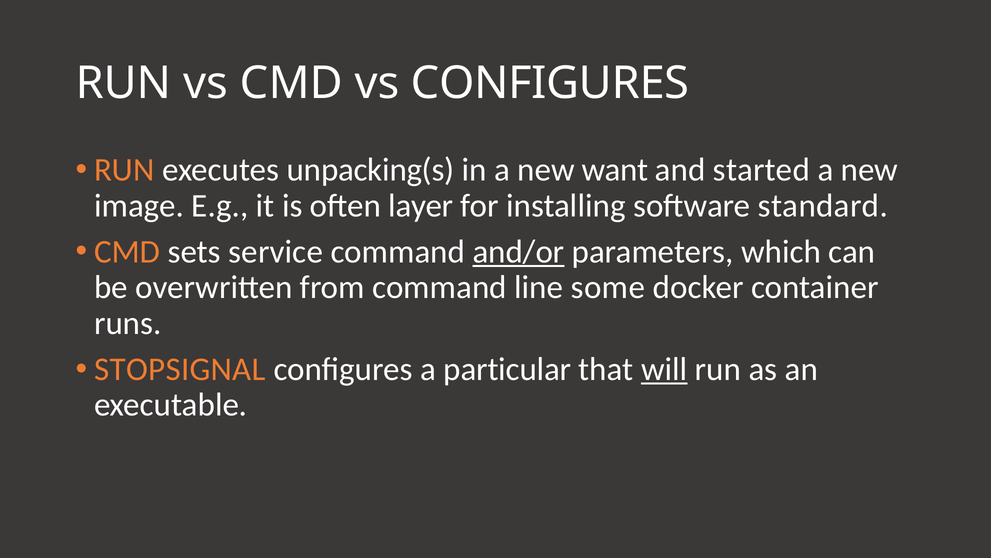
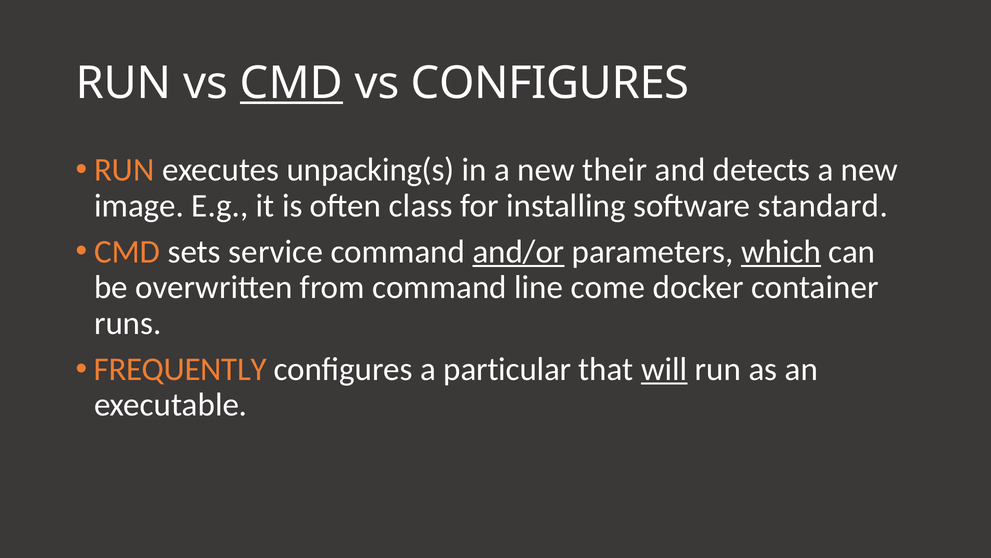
CMD at (291, 83) underline: none -> present
want: want -> their
started: started -> detects
layer: layer -> class
which underline: none -> present
some: some -> come
STOPSIGNAL: STOPSIGNAL -> FREQUENTLY
